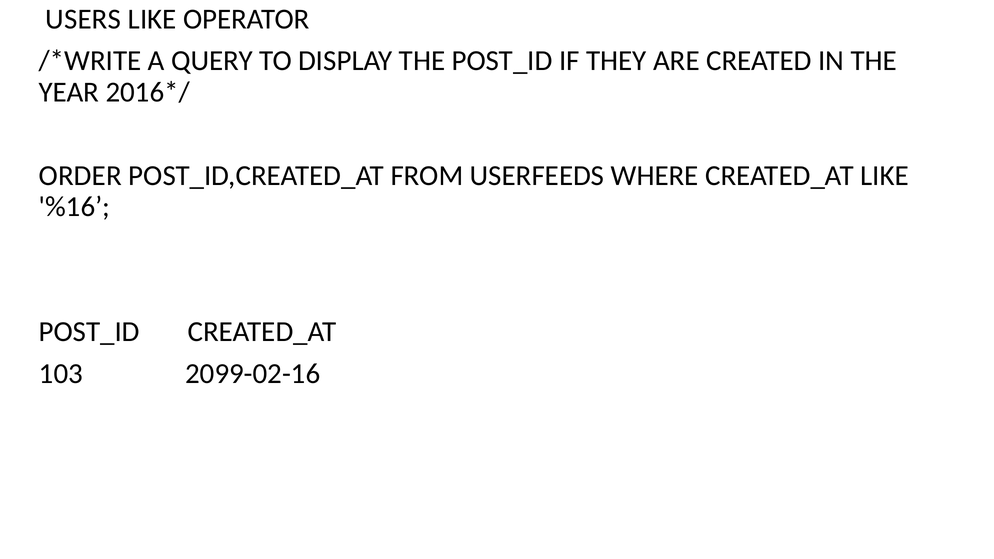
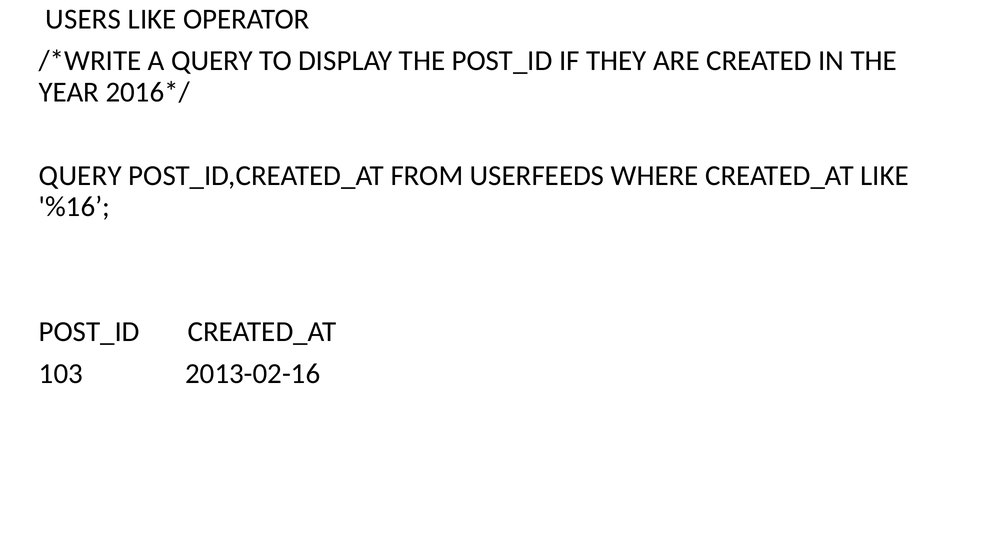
ORDER at (80, 176): ORDER -> QUERY
2099-02-16: 2099-02-16 -> 2013-02-16
